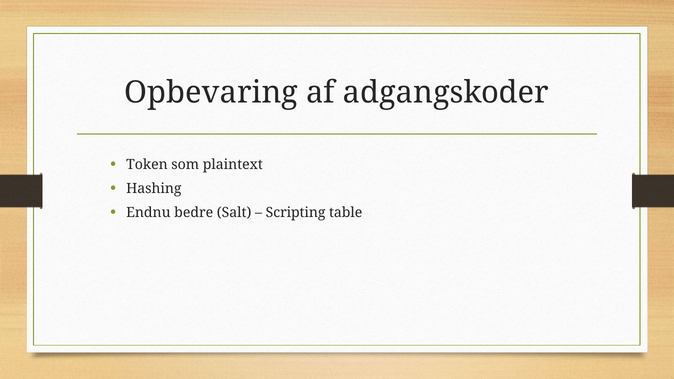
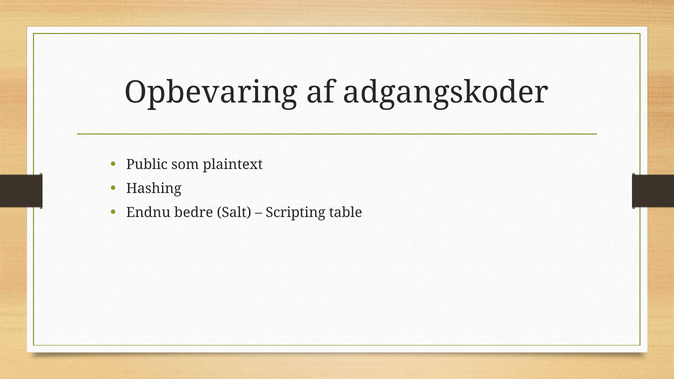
Token: Token -> Public
